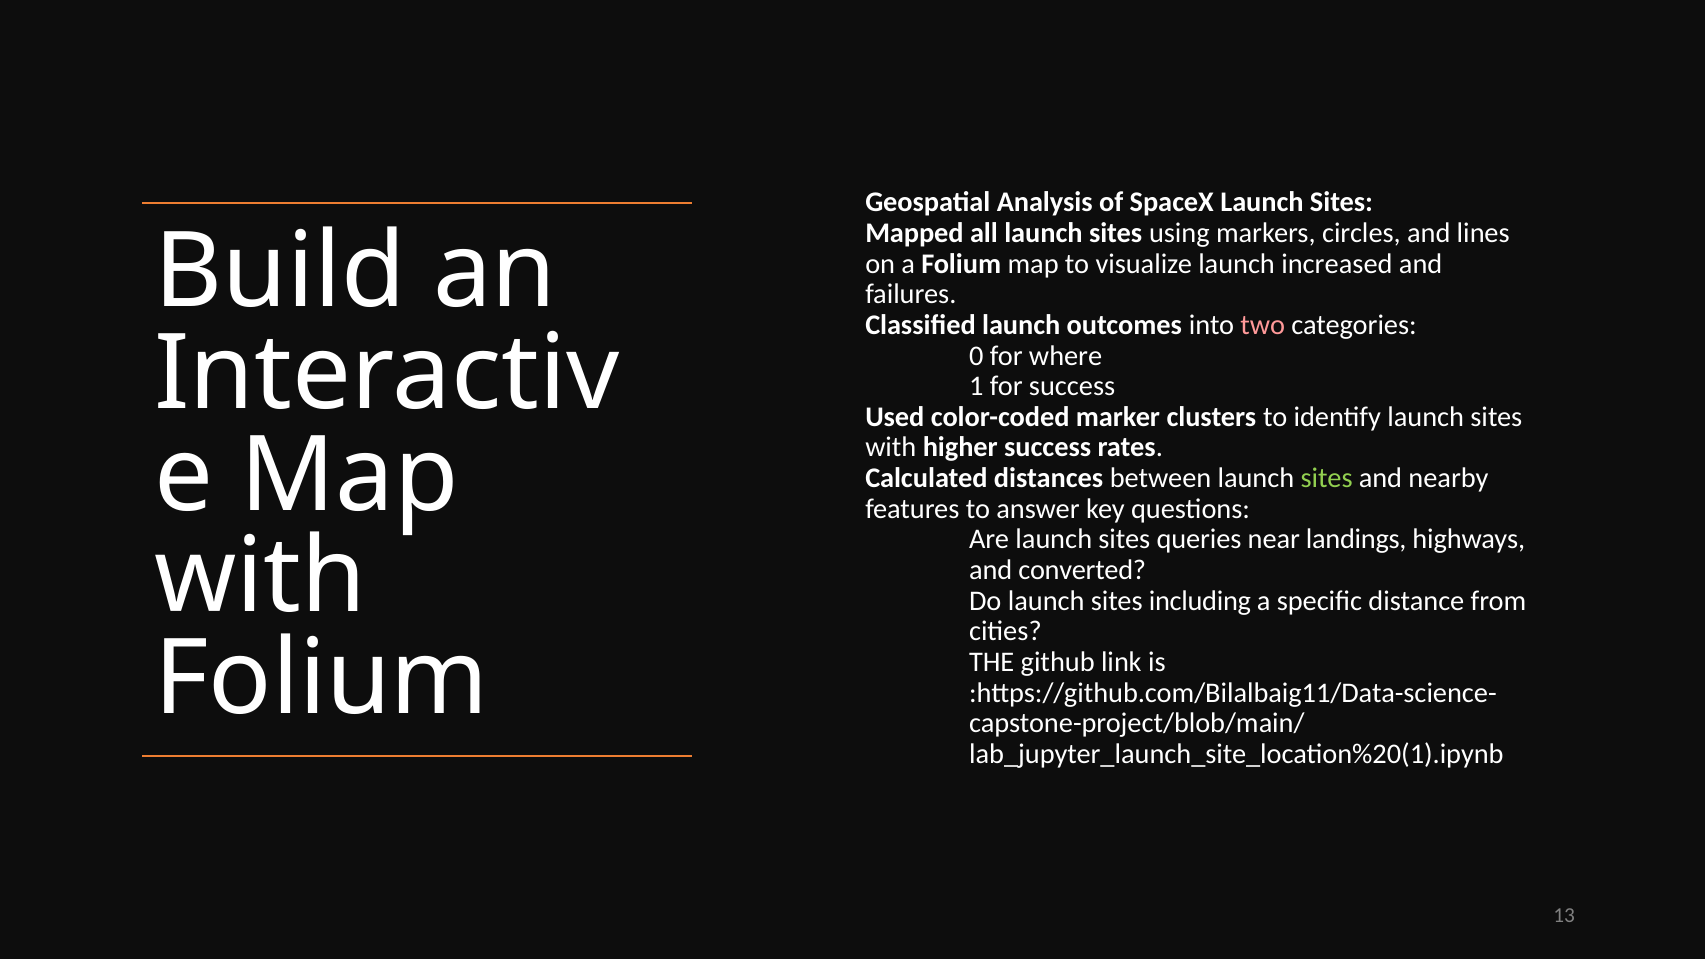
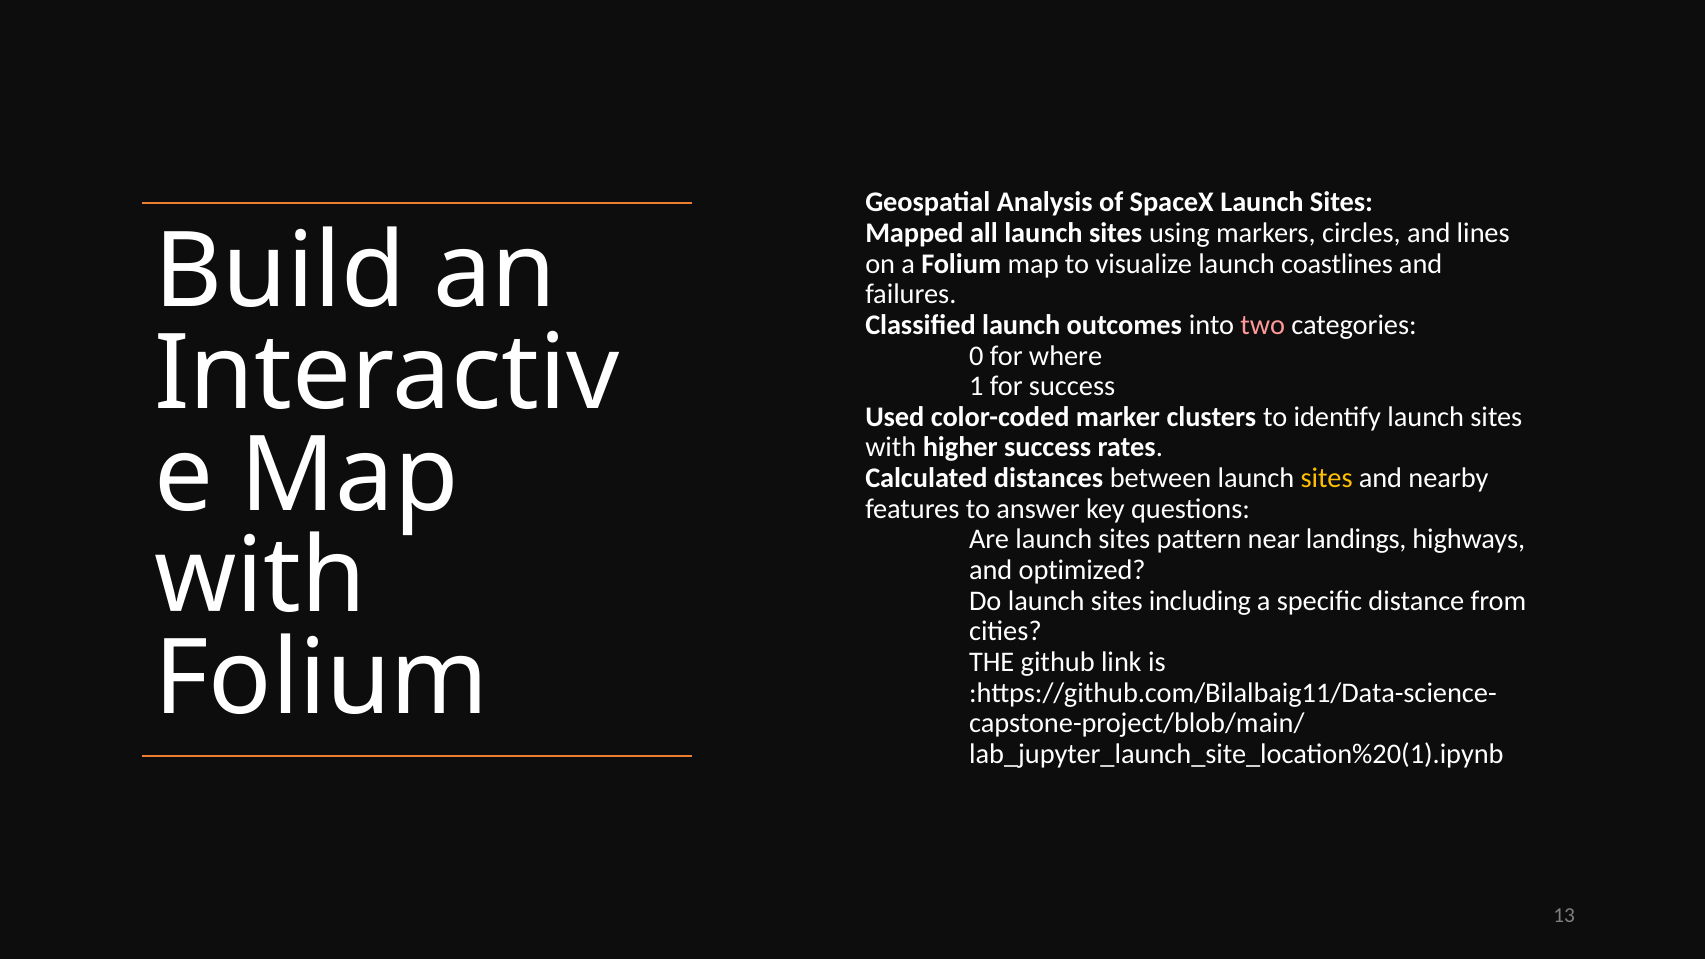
increased: increased -> coastlines
sites at (1327, 478) colour: light green -> yellow
queries: queries -> pattern
converted: converted -> optimized
